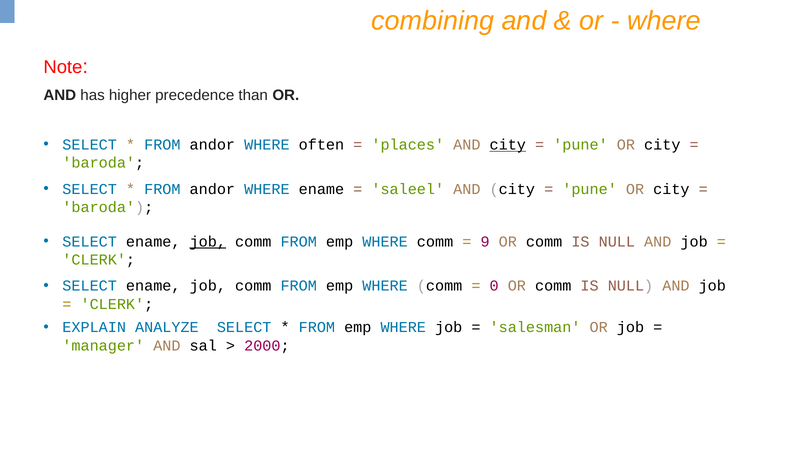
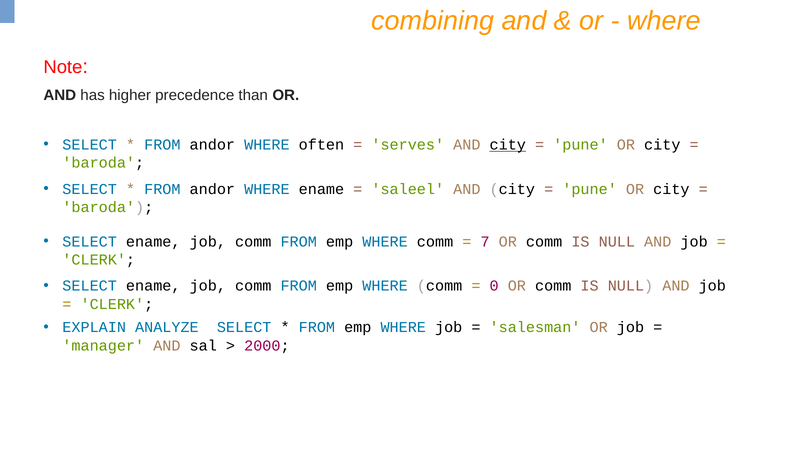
places: places -> serves
job at (208, 242) underline: present -> none
9: 9 -> 7
